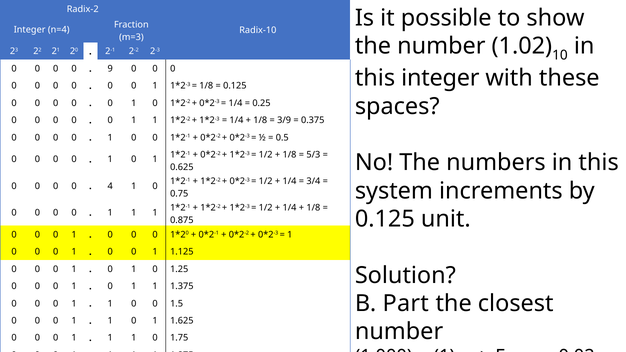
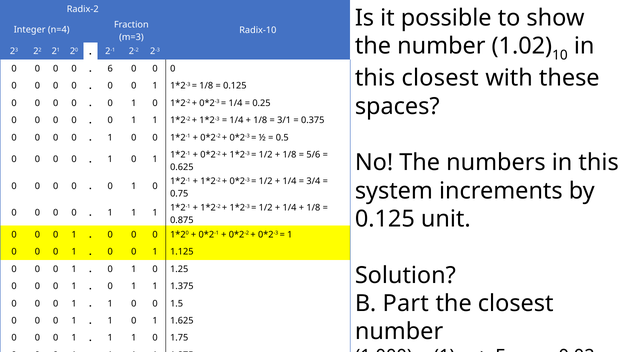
9: 9 -> 6
this integer: integer -> closest
3/9: 3/9 -> 3/1
5/3: 5/3 -> 5/6
4 at (110, 186): 4 -> 0
